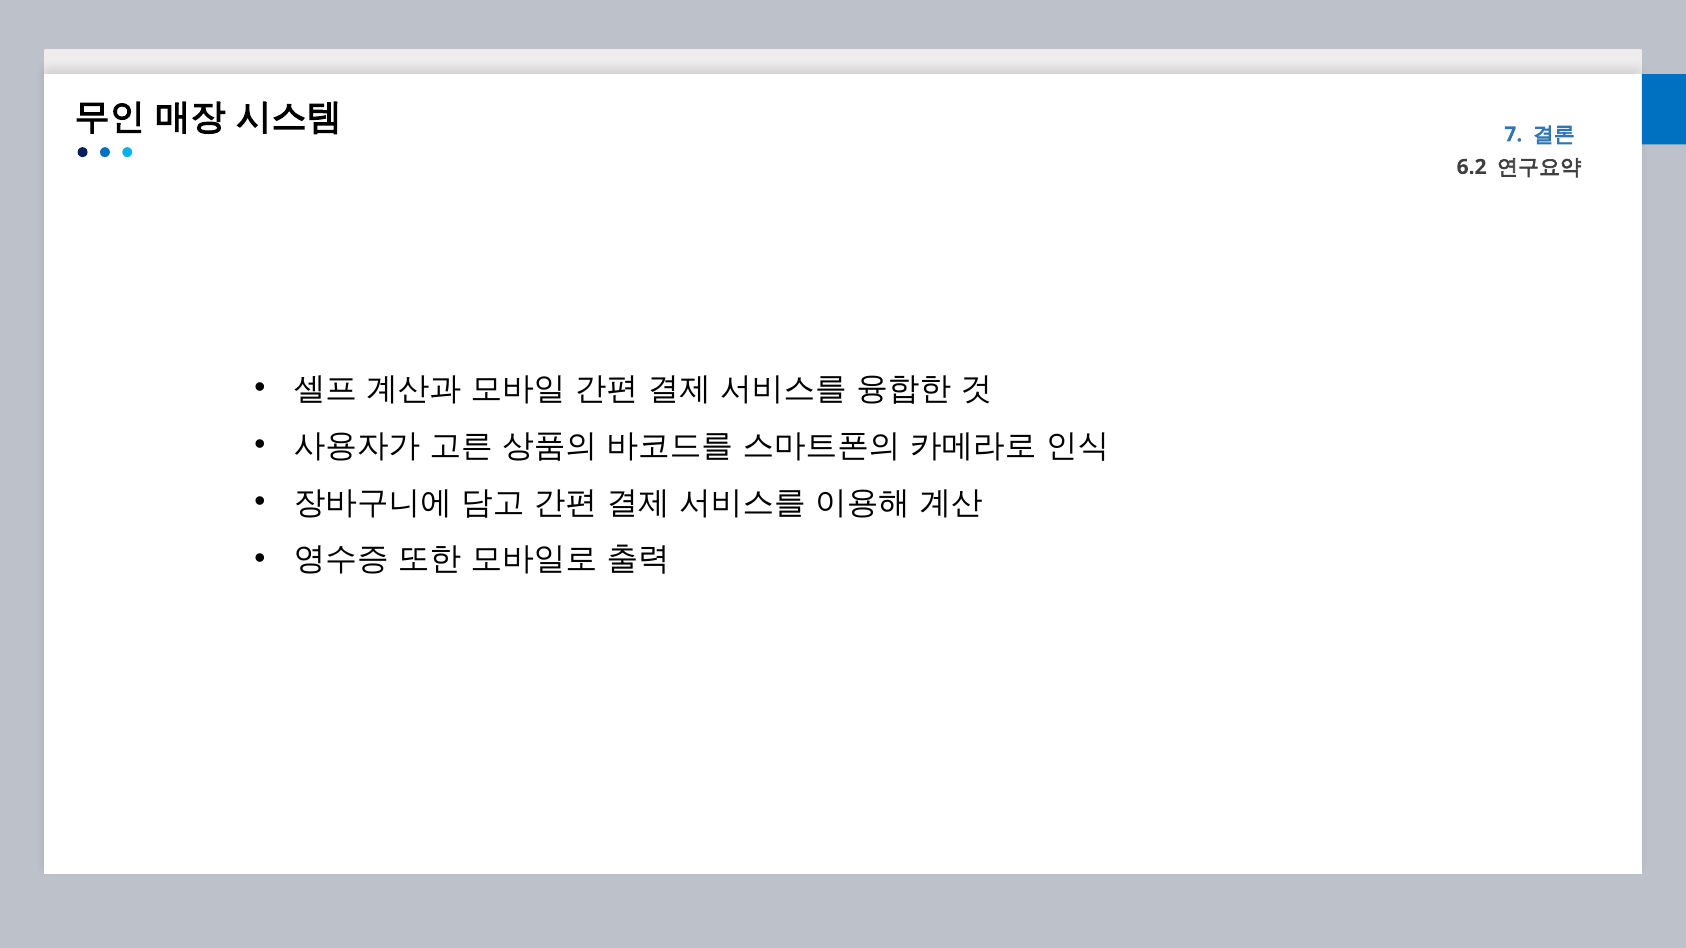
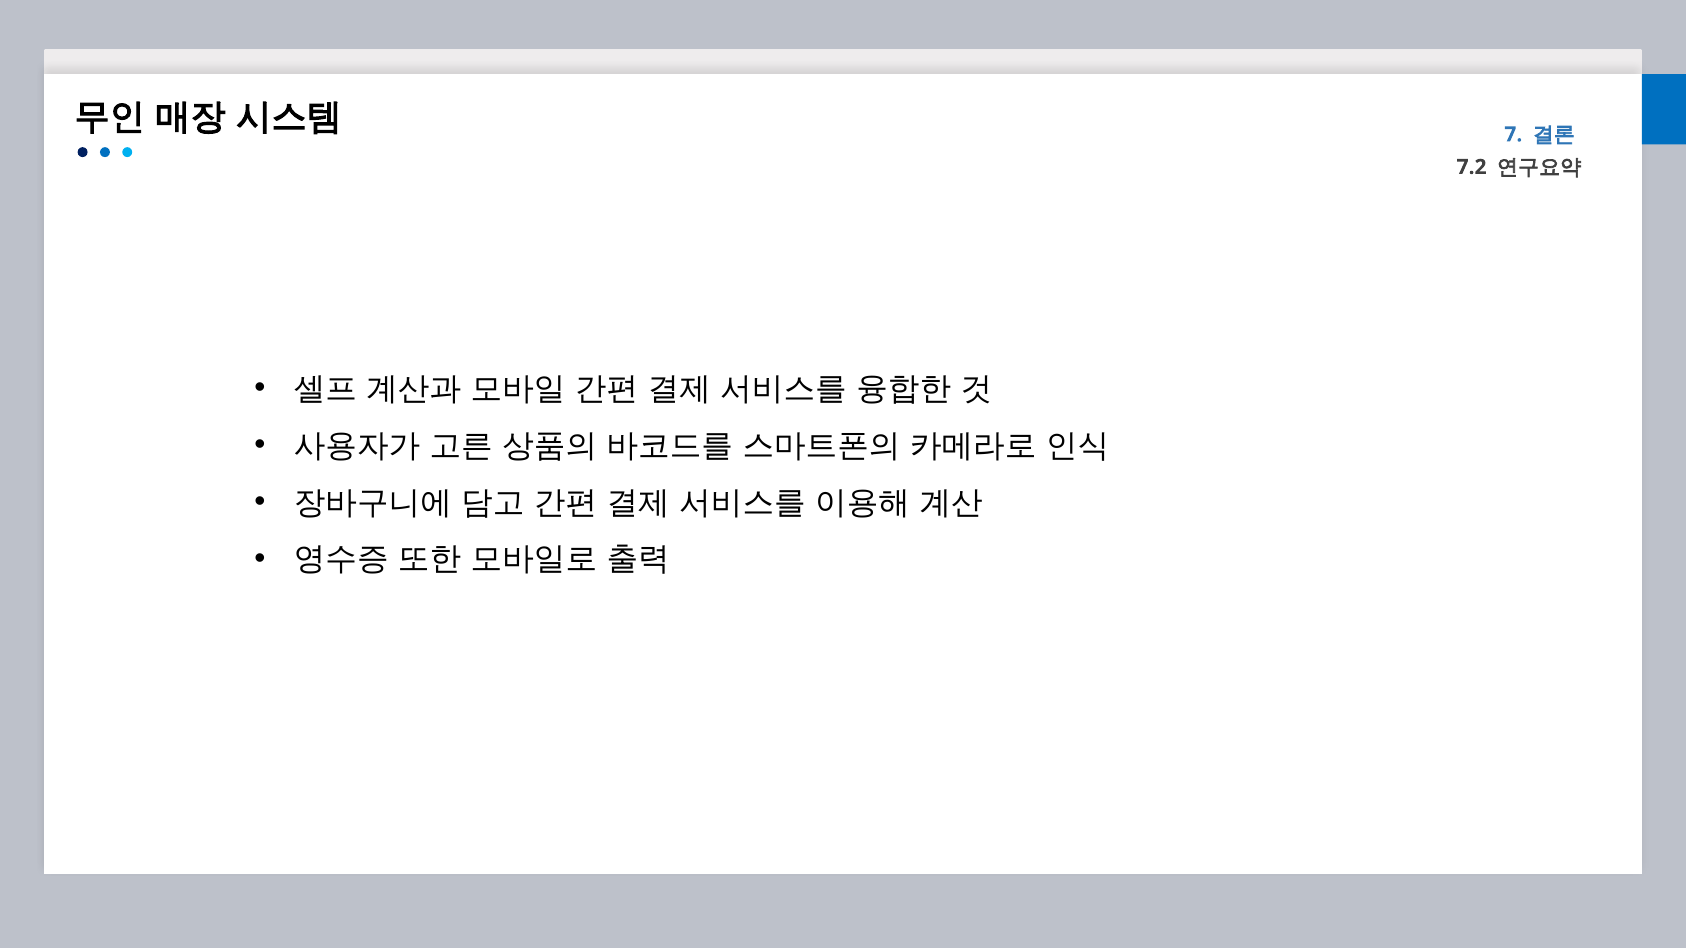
6.2: 6.2 -> 7.2
